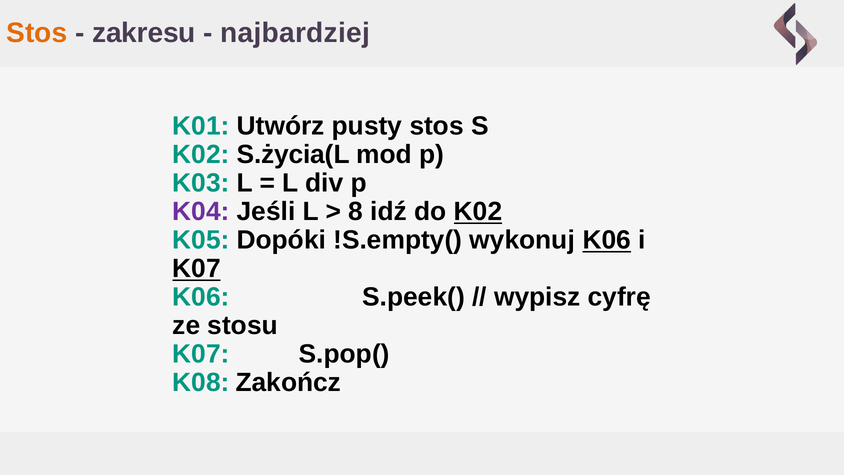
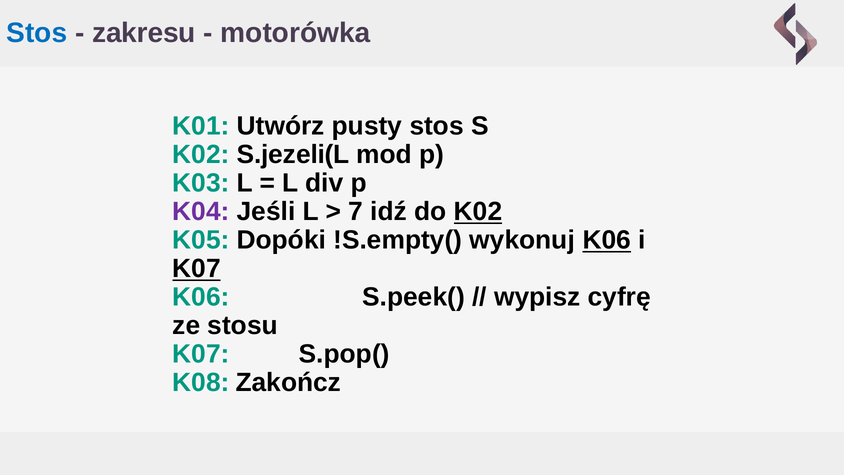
Stos at (37, 33) colour: orange -> blue
najbardziej: najbardziej -> motorówka
S.życia(L: S.życia(L -> S.jezeli(L
8: 8 -> 7
